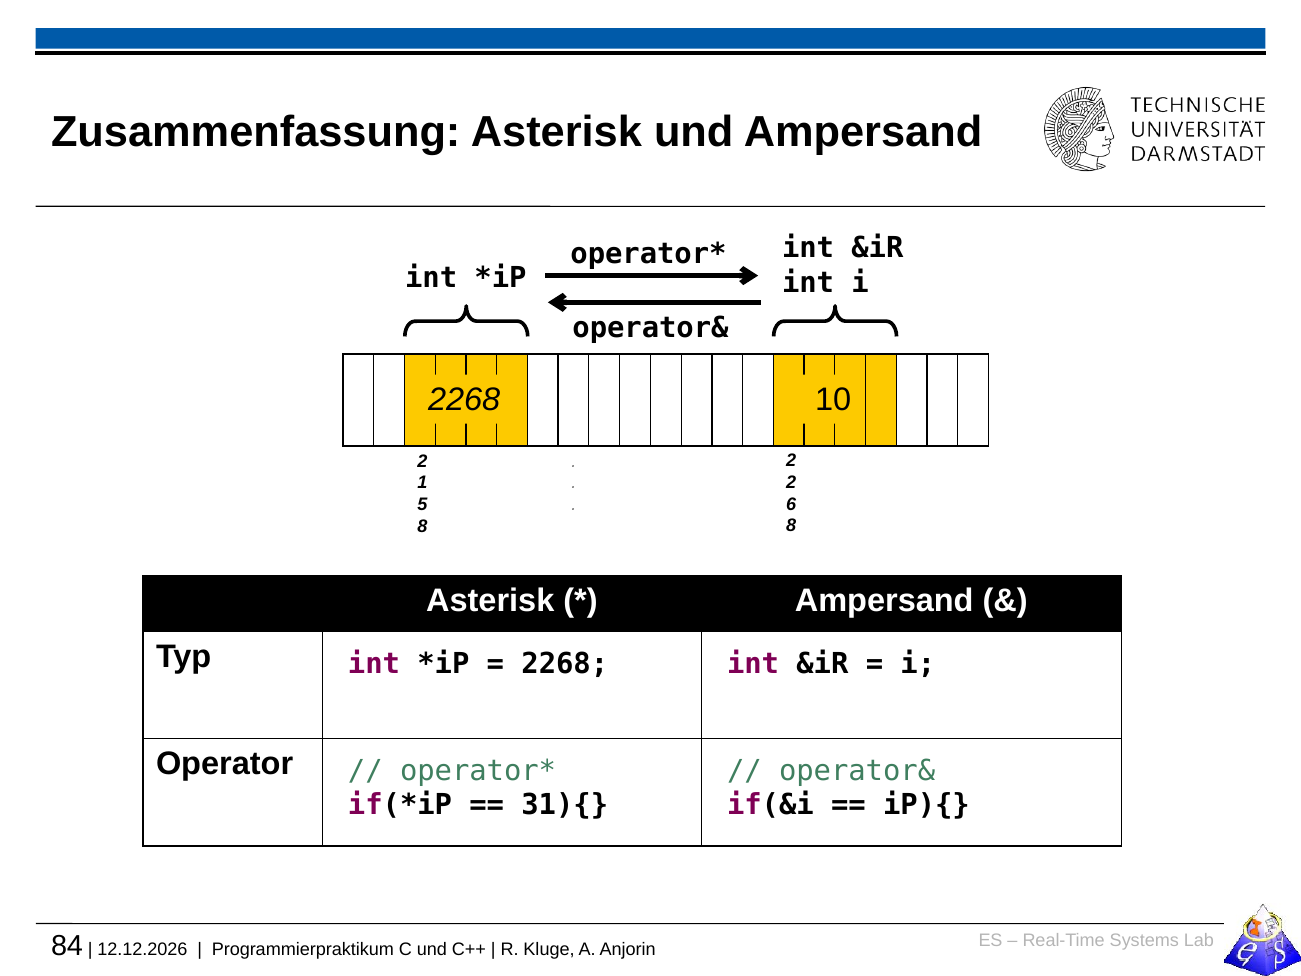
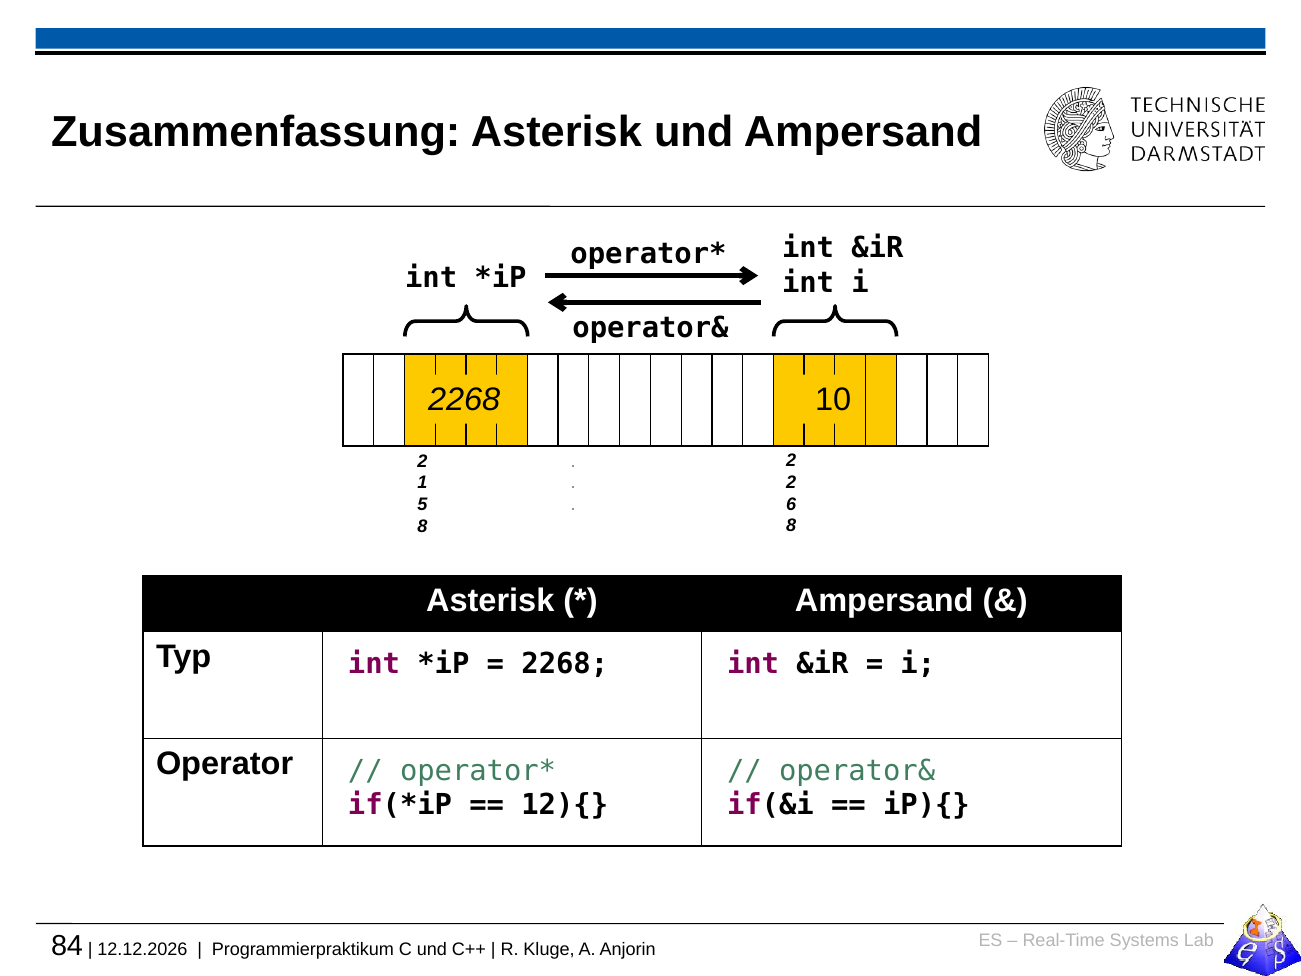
31){: 31){ -> 12){
